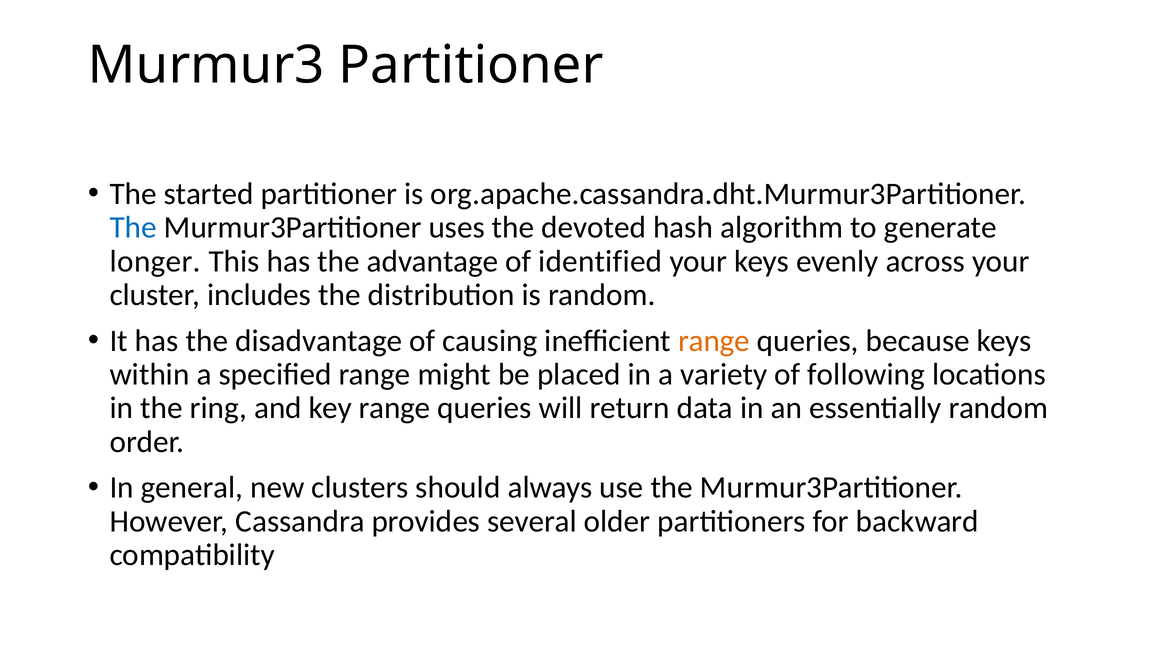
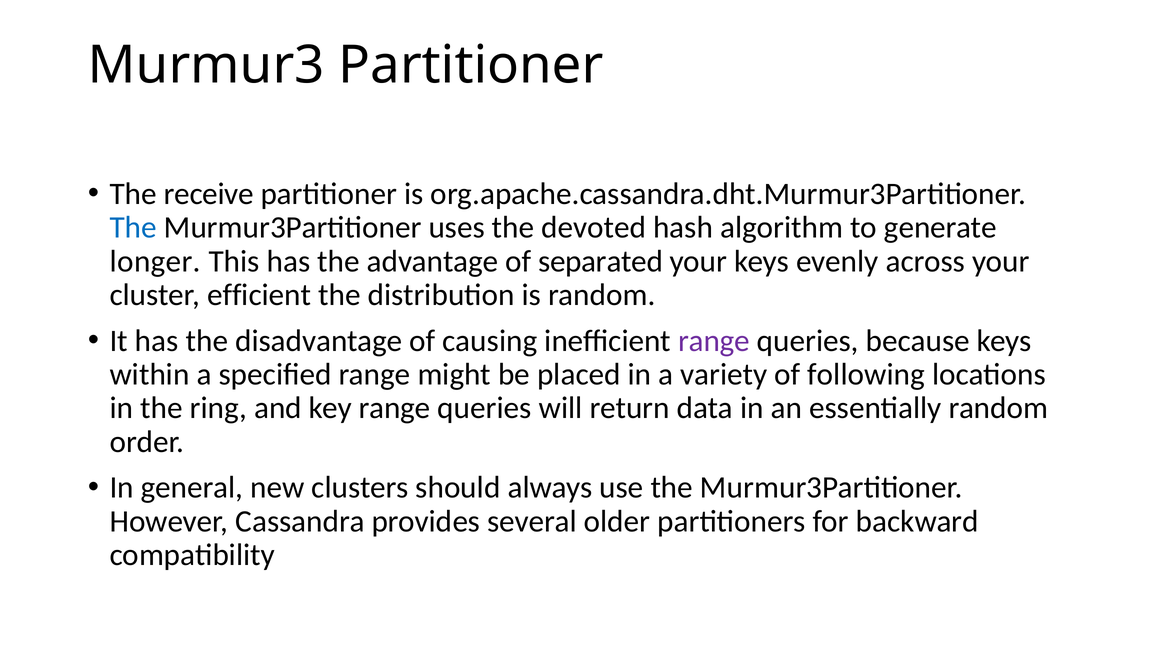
started: started -> receive
identified: identified -> separated
includes: includes -> efficient
range at (714, 341) colour: orange -> purple
